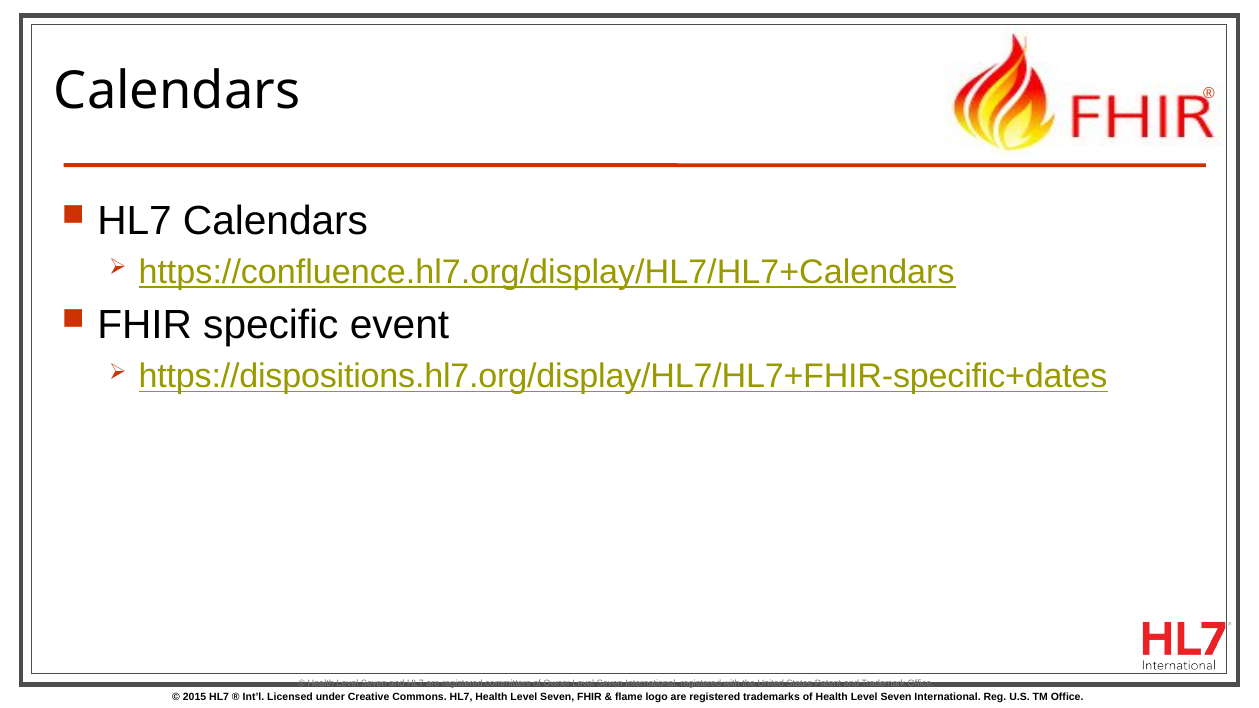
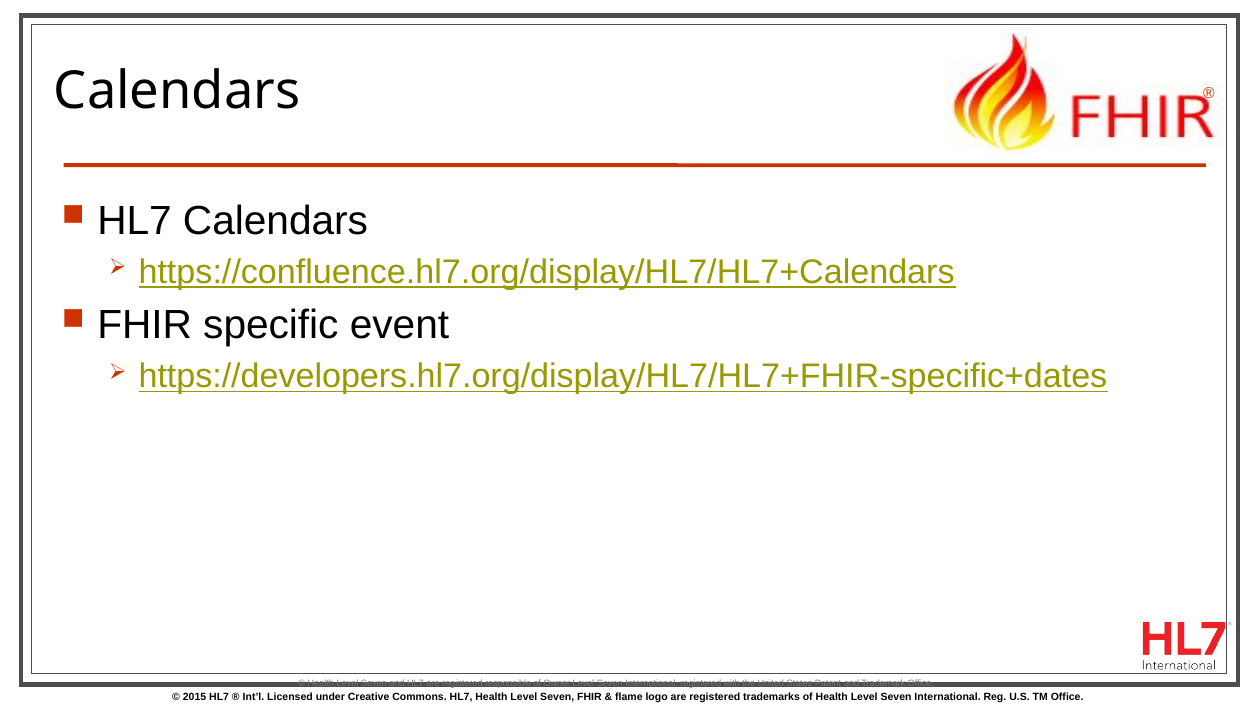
https://dispositions.hl7.org/display/HL7/HL7+FHIR-specific+dates: https://dispositions.hl7.org/display/HL7/HL7+FHIR-specific+dates -> https://developers.hl7.org/display/HL7/HL7+FHIR-specific+dates
committers: committers -> responsible
